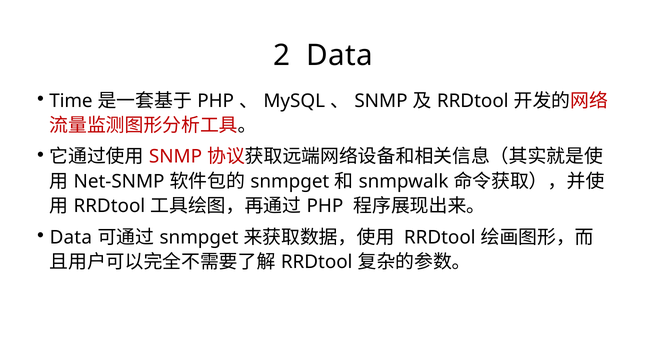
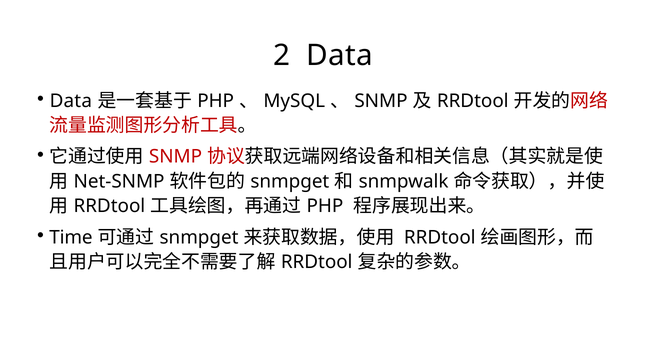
Time at (71, 101): Time -> Data
Data at (71, 237): Data -> Time
